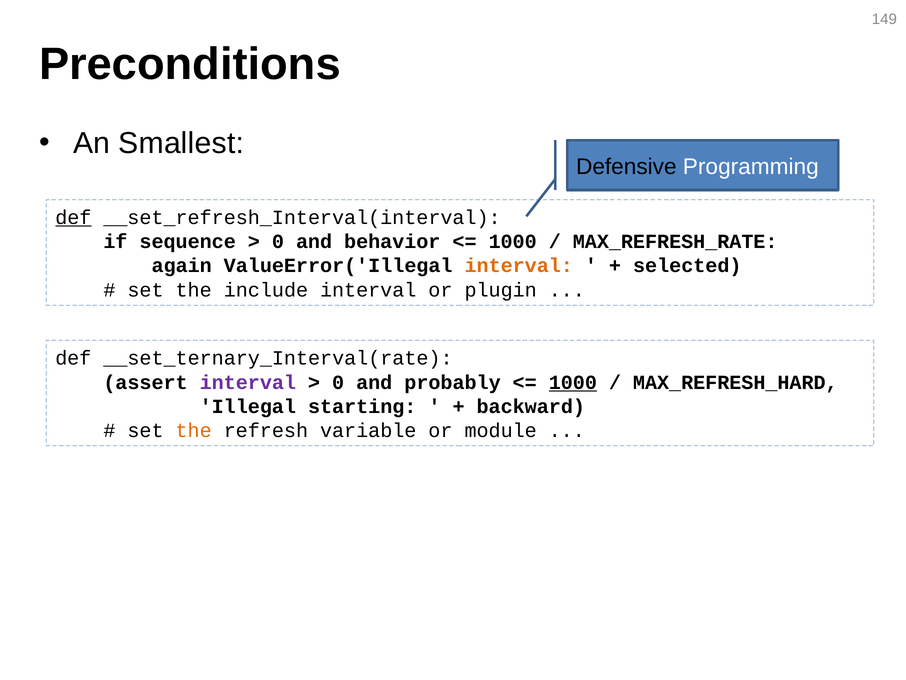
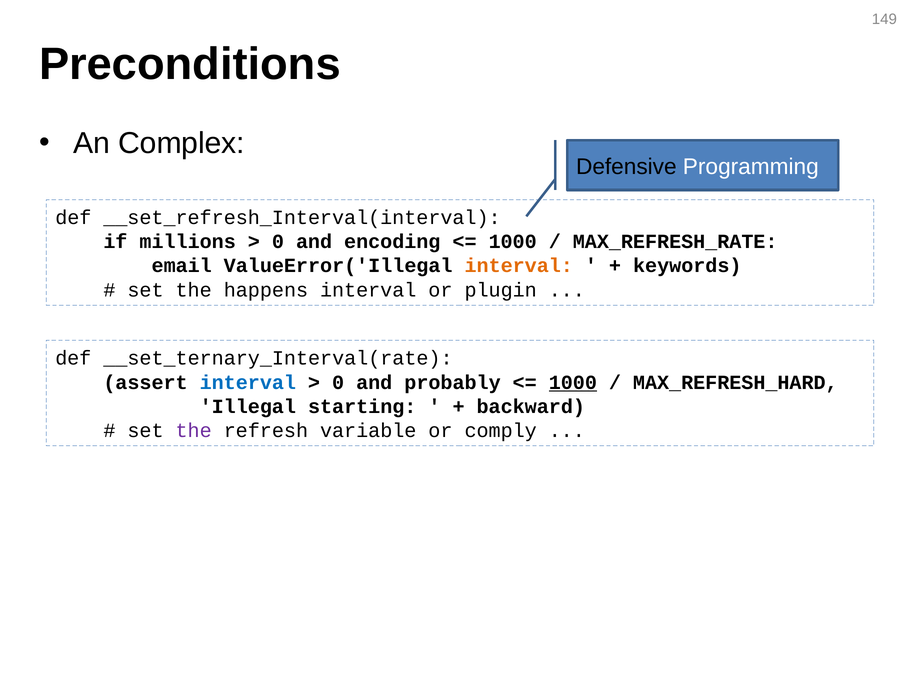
Smallest: Smallest -> Complex
def at (73, 217) underline: present -> none
sequence: sequence -> millions
behavior: behavior -> encoding
again: again -> email
selected: selected -> keywords
include: include -> happens
interval at (248, 382) colour: purple -> blue
the at (194, 430) colour: orange -> purple
module: module -> comply
